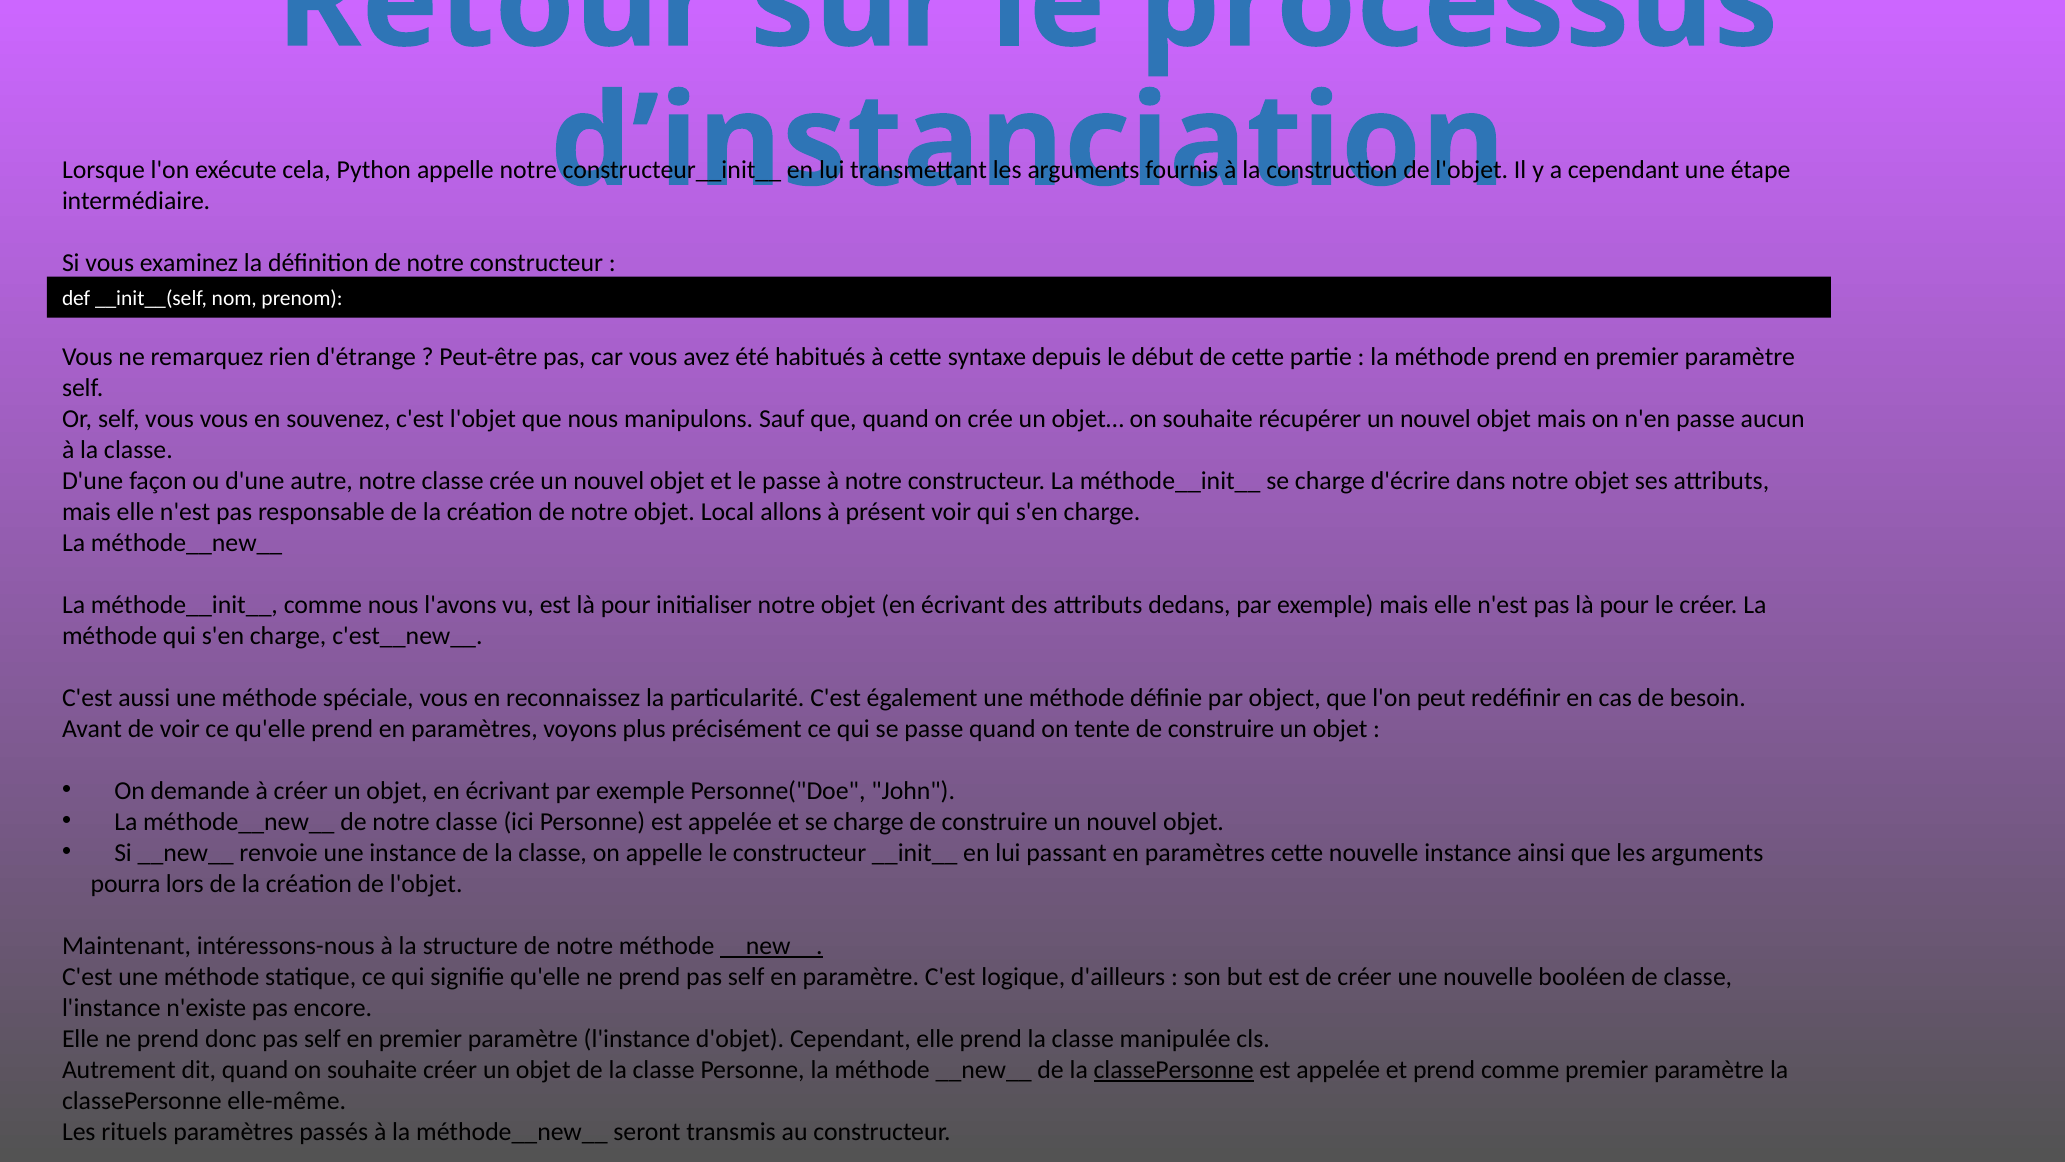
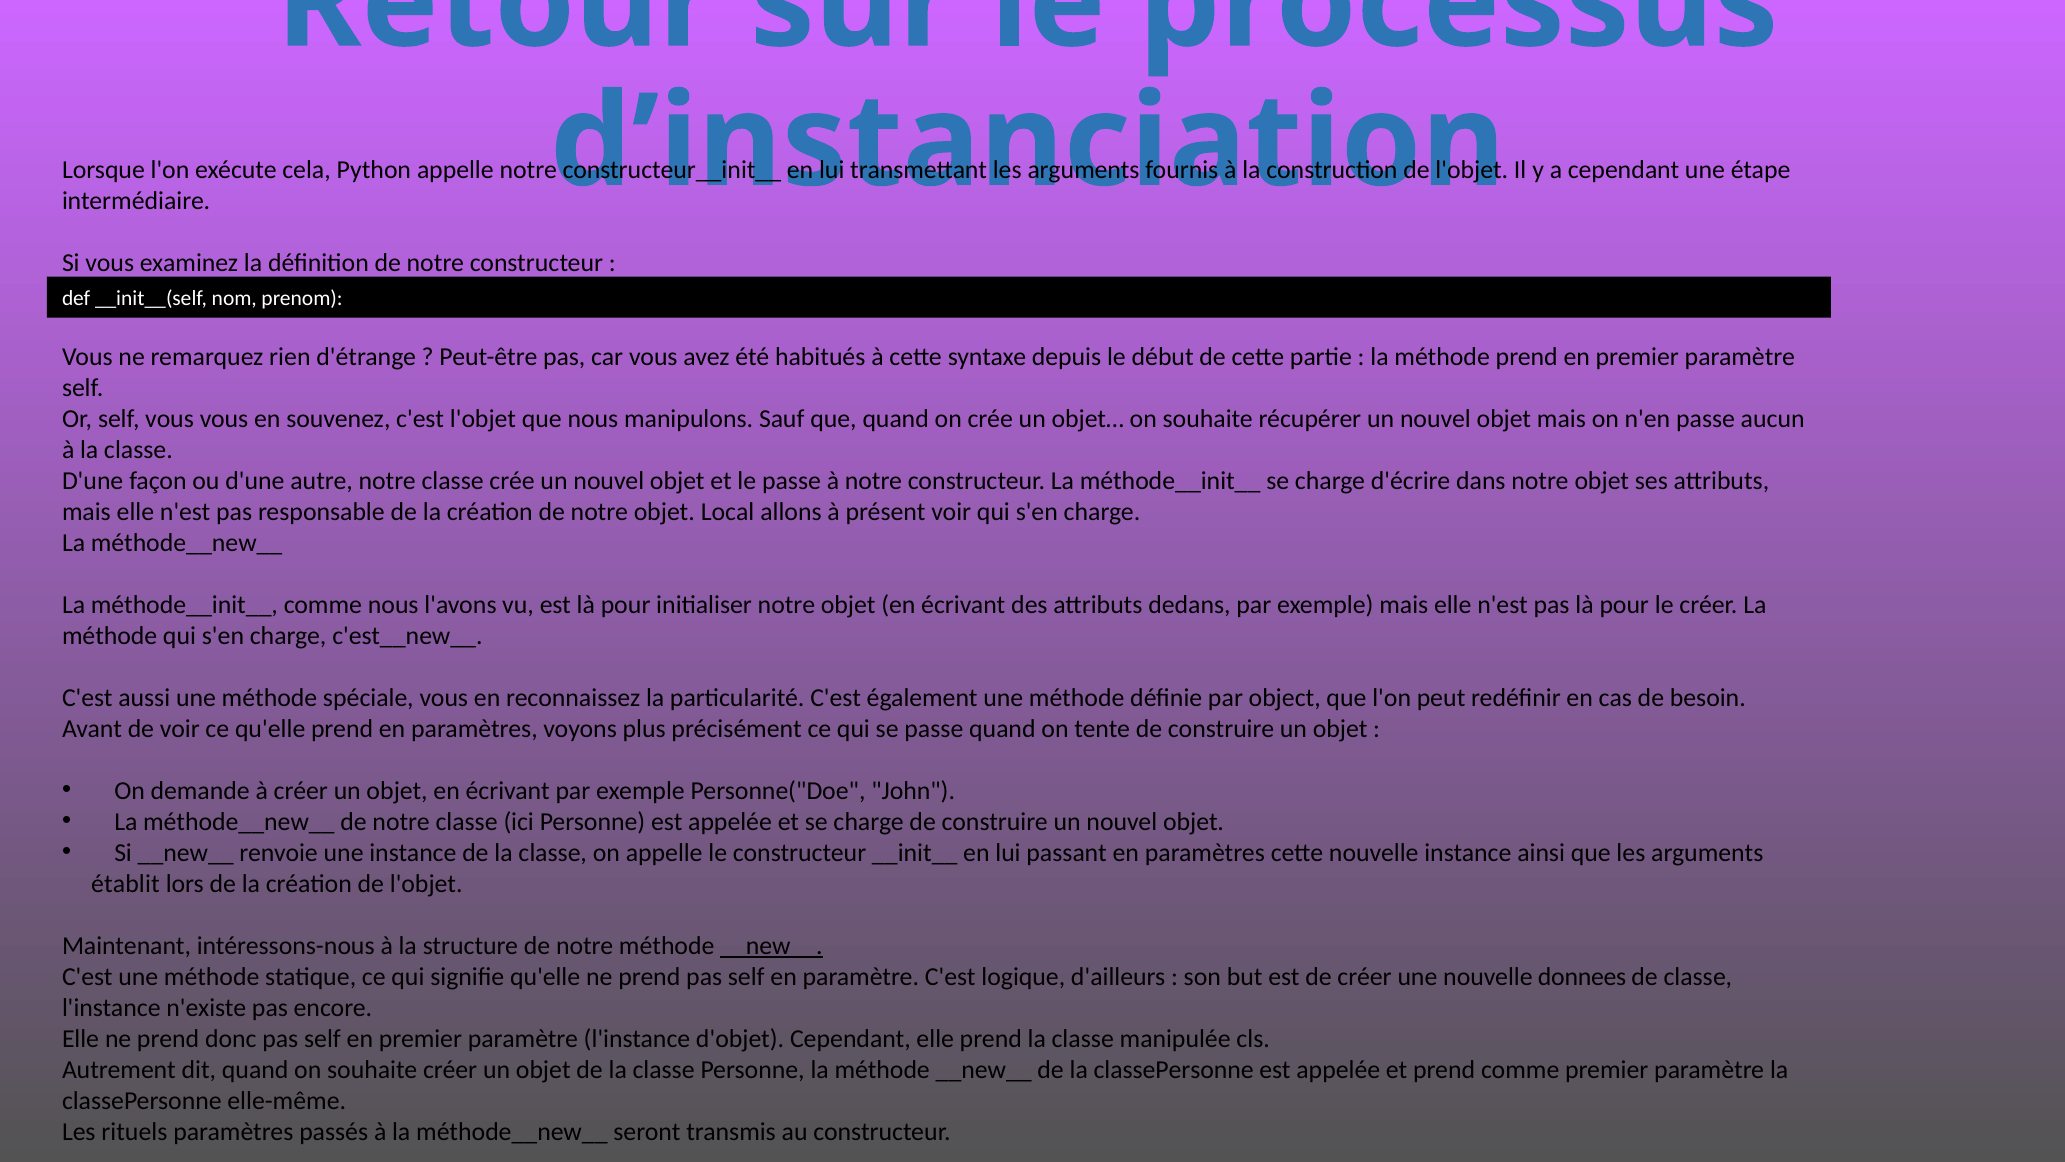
pourra: pourra -> établit
booléen: booléen -> donnees
classePersonne at (1174, 1069) underline: present -> none
